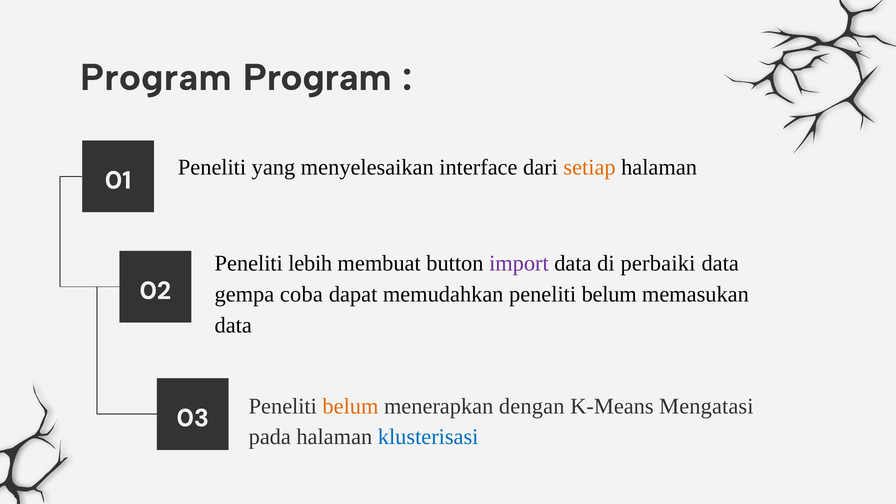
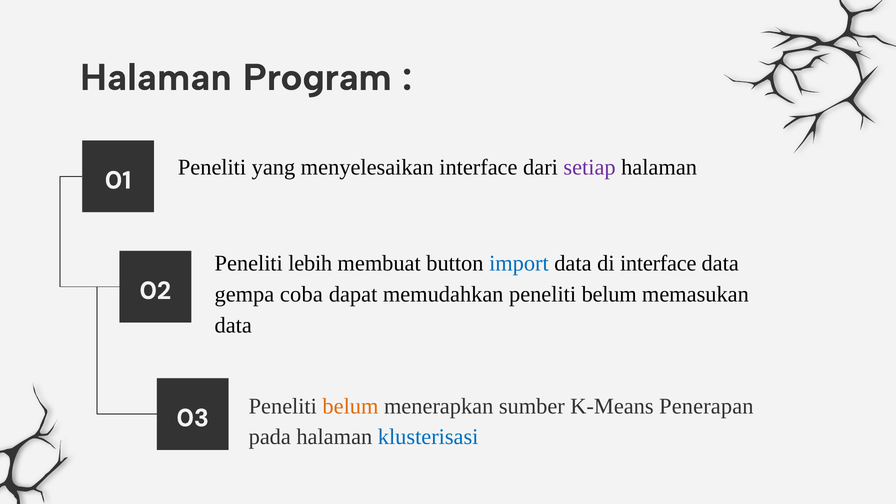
Program at (156, 78): Program -> Halaman
setiap colour: orange -> purple
import colour: purple -> blue
di perbaiki: perbaiki -> interface
dengan: dengan -> sumber
Mengatasi: Mengatasi -> Penerapan
